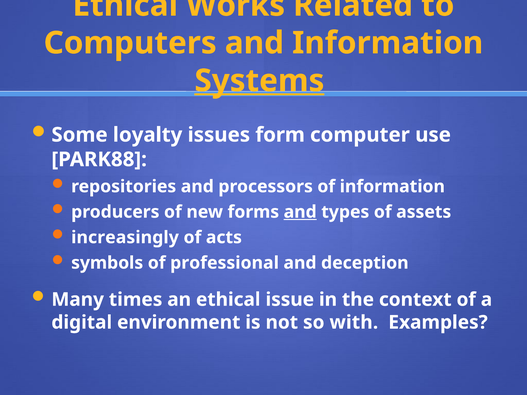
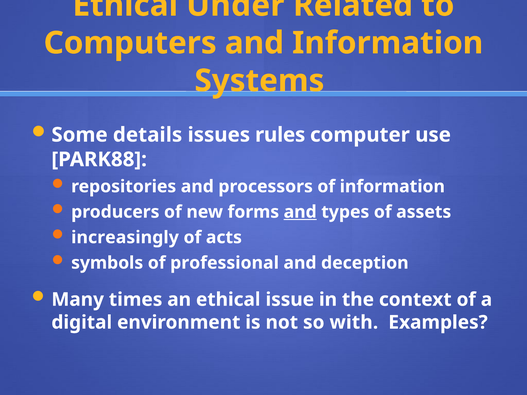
Works: Works -> Under
Systems underline: present -> none
loyalty: loyalty -> details
form: form -> rules
